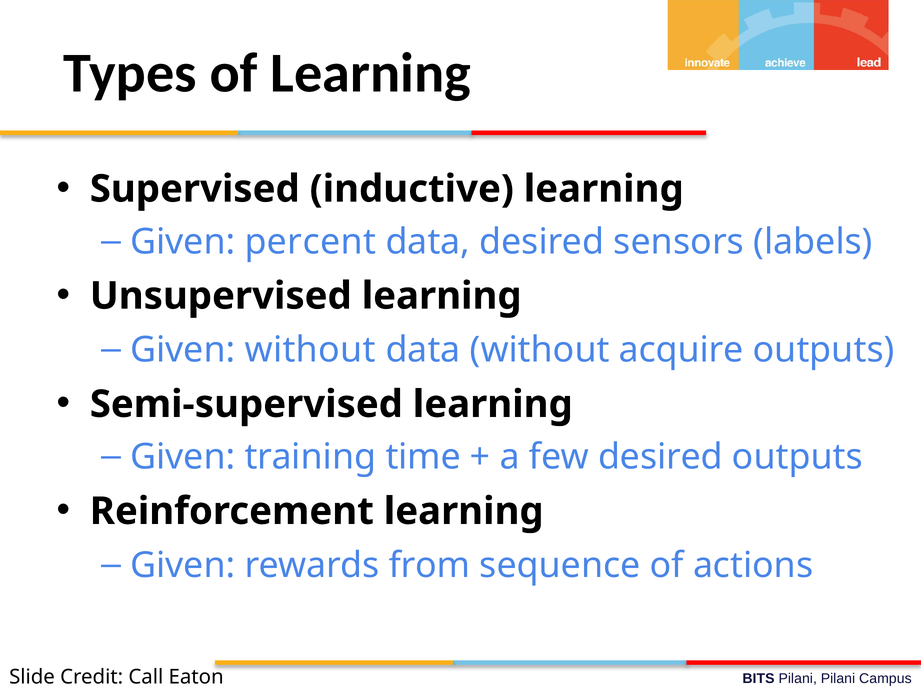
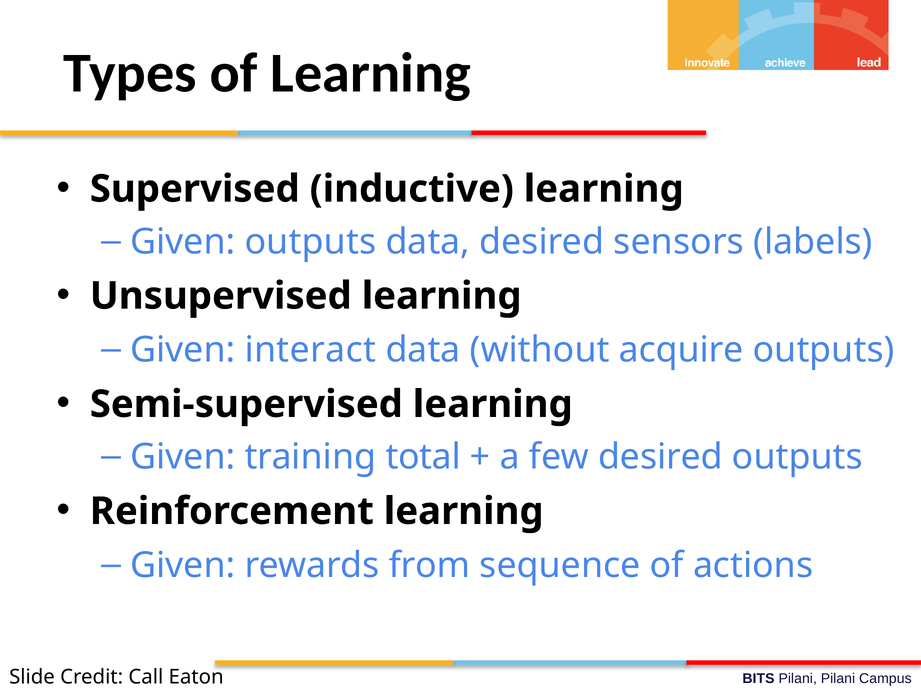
Given percent: percent -> outputs
Given without: without -> interact
time: time -> total
